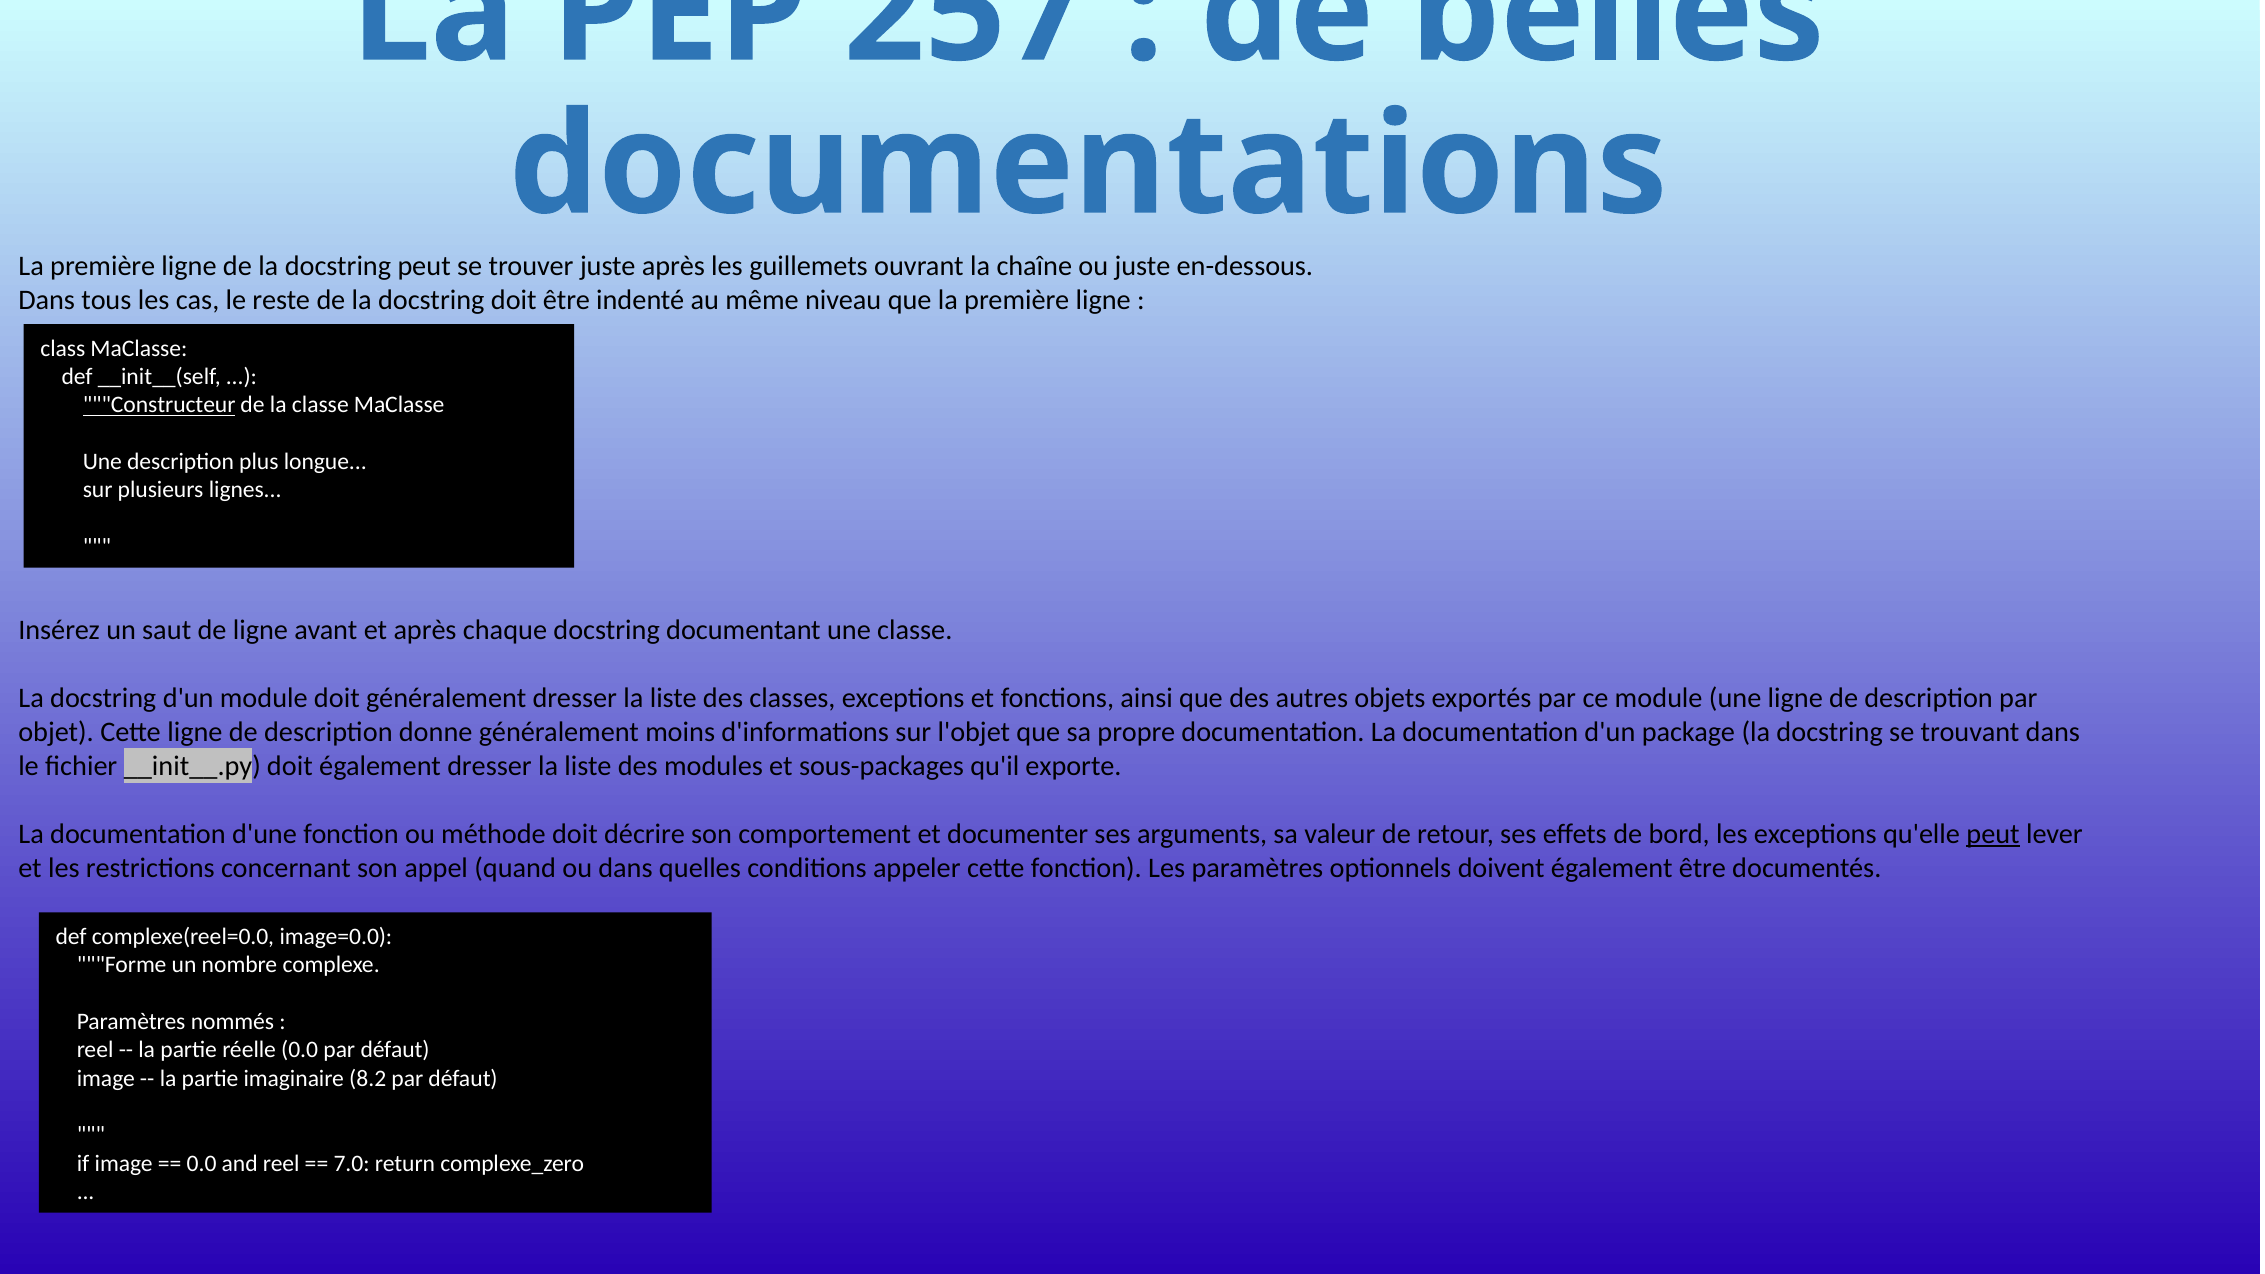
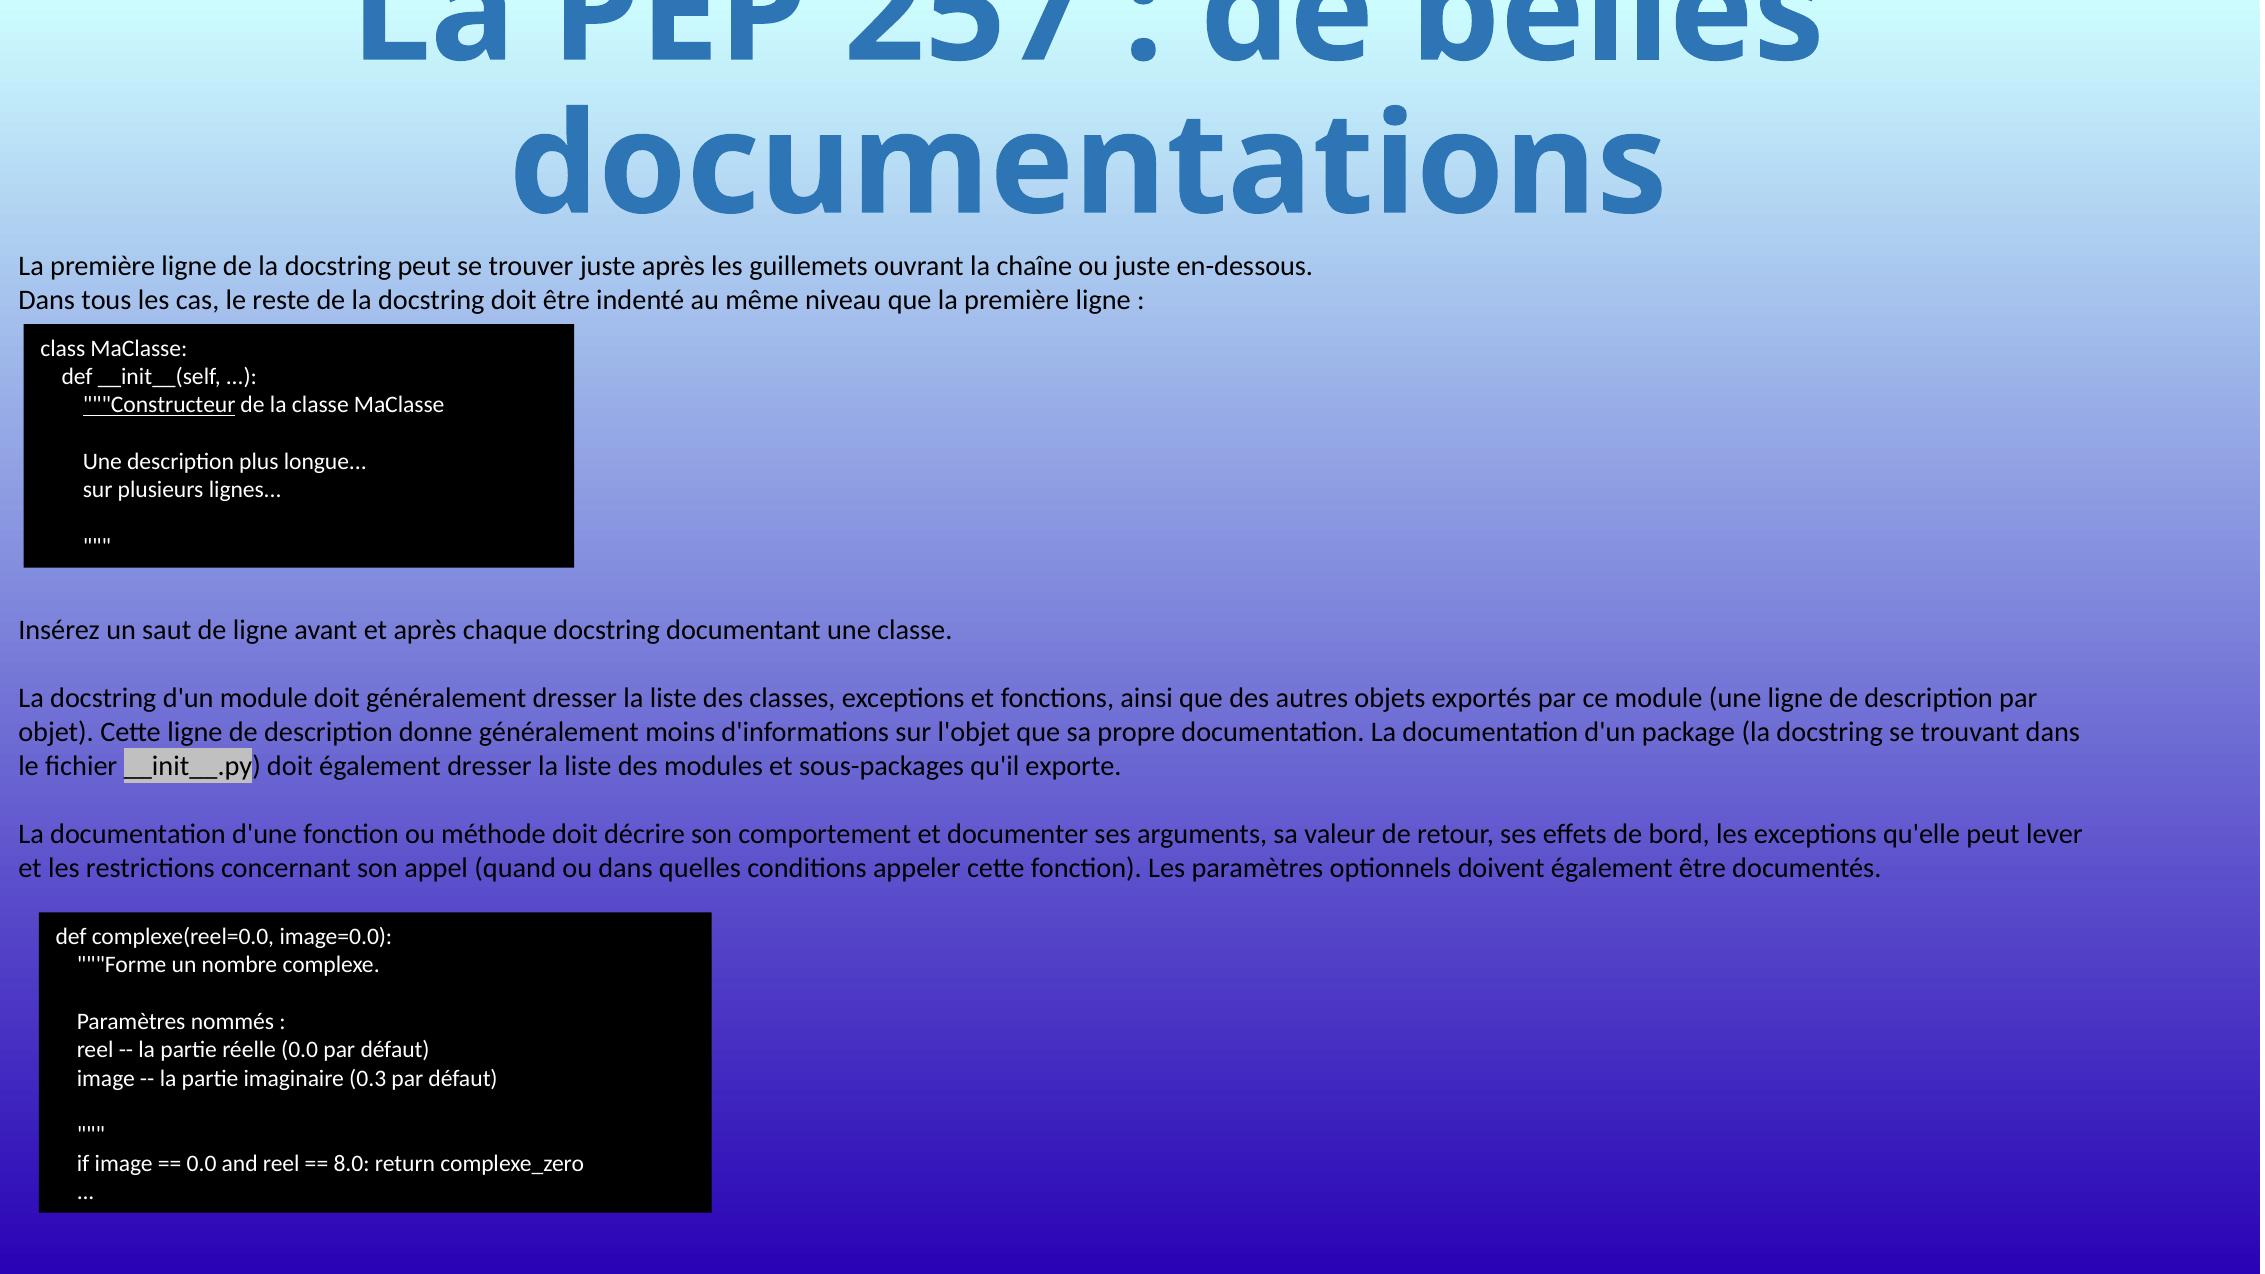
peut at (1993, 834) underline: present -> none
8.2: 8.2 -> 0.3
7.0: 7.0 -> 8.0
